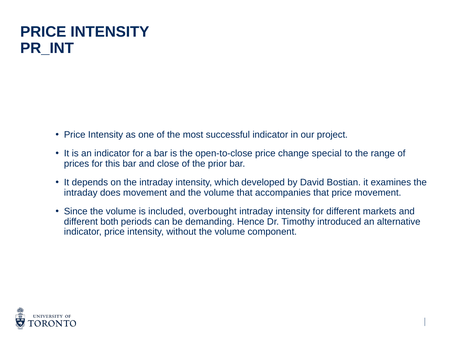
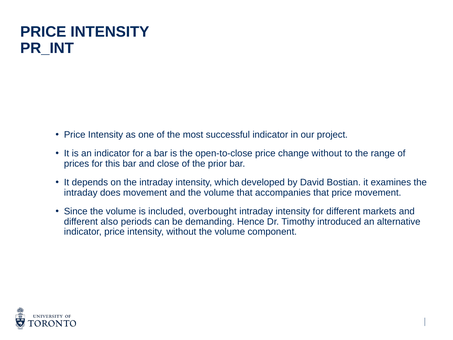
change special: special -> without
both: both -> also
